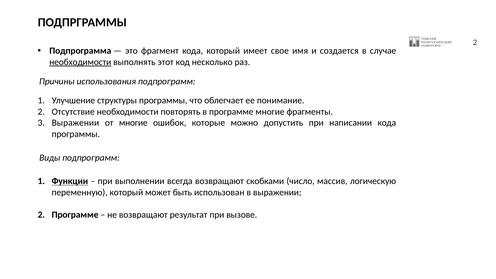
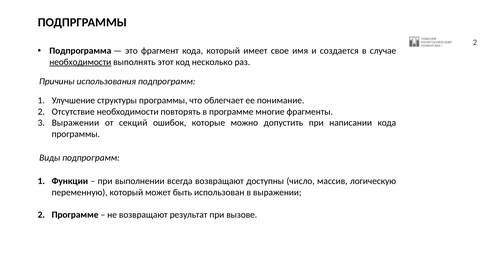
от многие: многие -> секций
Функции underline: present -> none
скобками: скобками -> доступны
